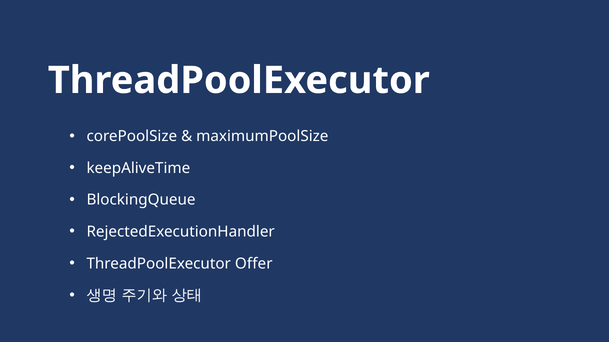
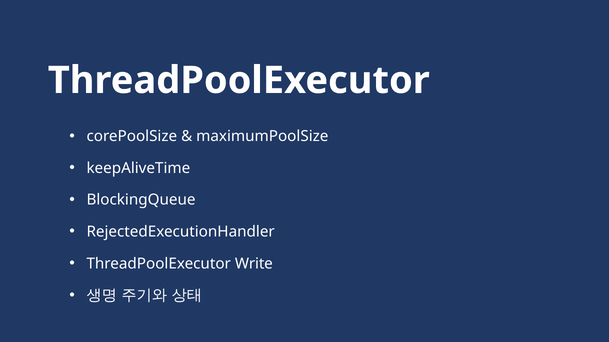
Offer: Offer -> Write
